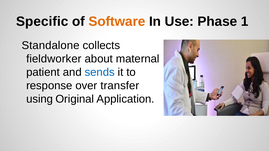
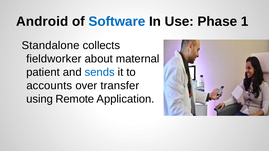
Specific: Specific -> Android
Software colour: orange -> blue
response: response -> accounts
Original: Original -> Remote
